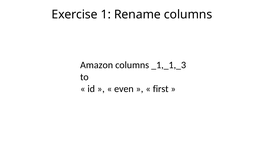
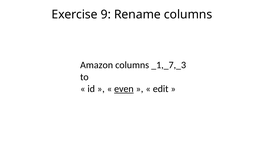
1: 1 -> 9
_1,_1,_3: _1,_1,_3 -> _1,_7,_3
even underline: none -> present
first: first -> edit
